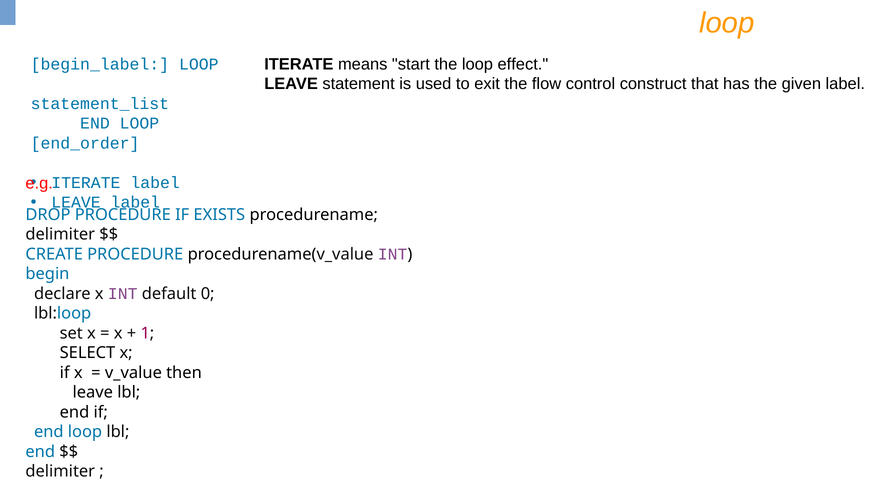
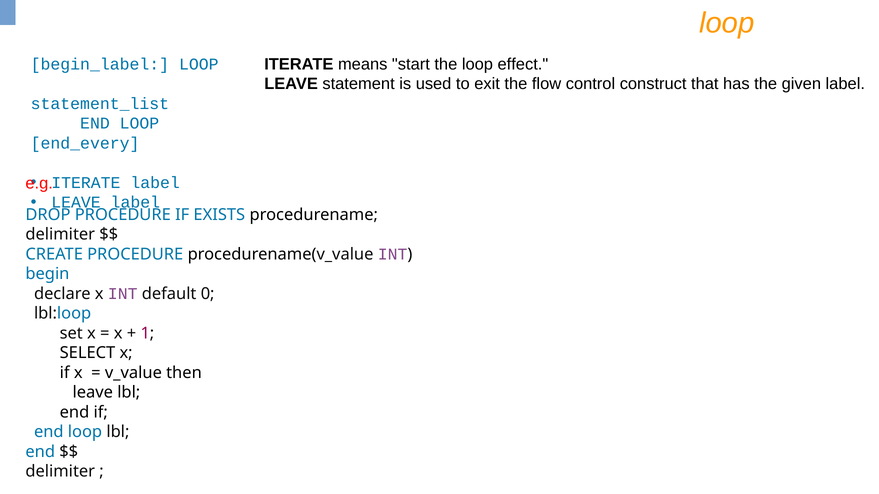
end_order: end_order -> end_every
